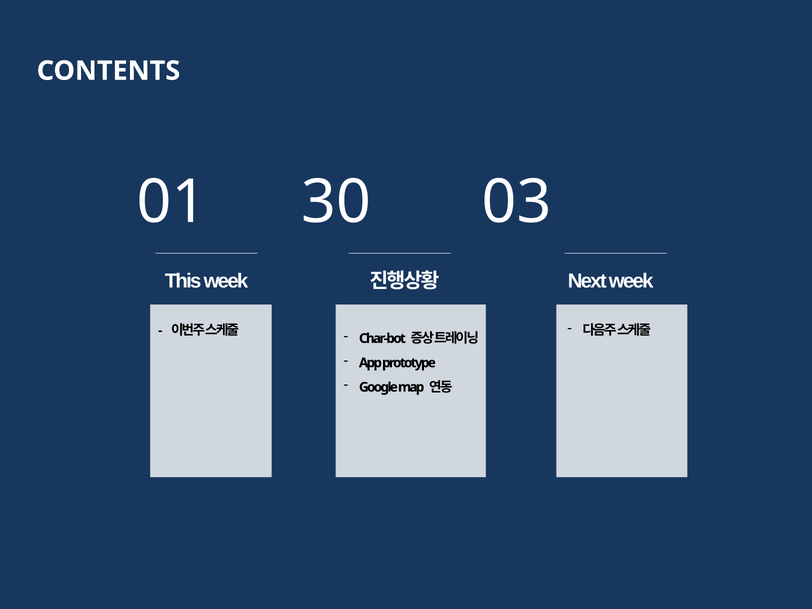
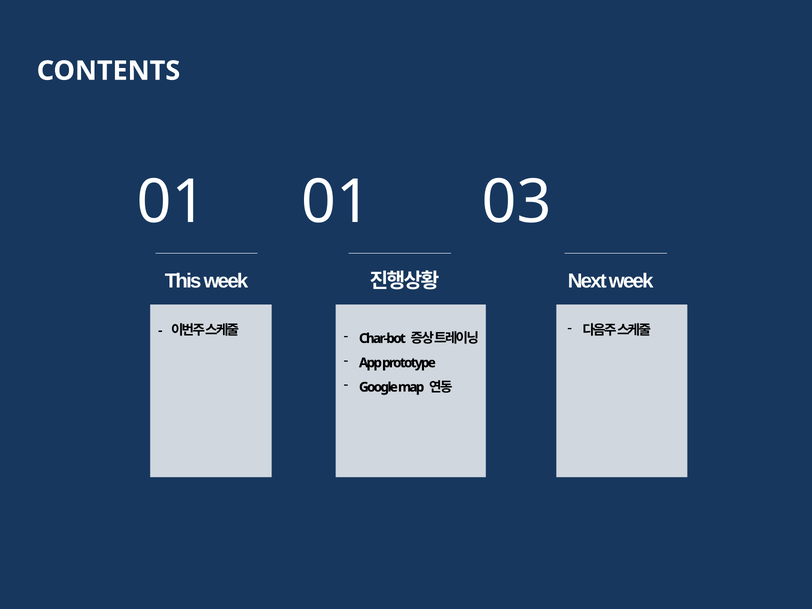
01 30: 30 -> 01
